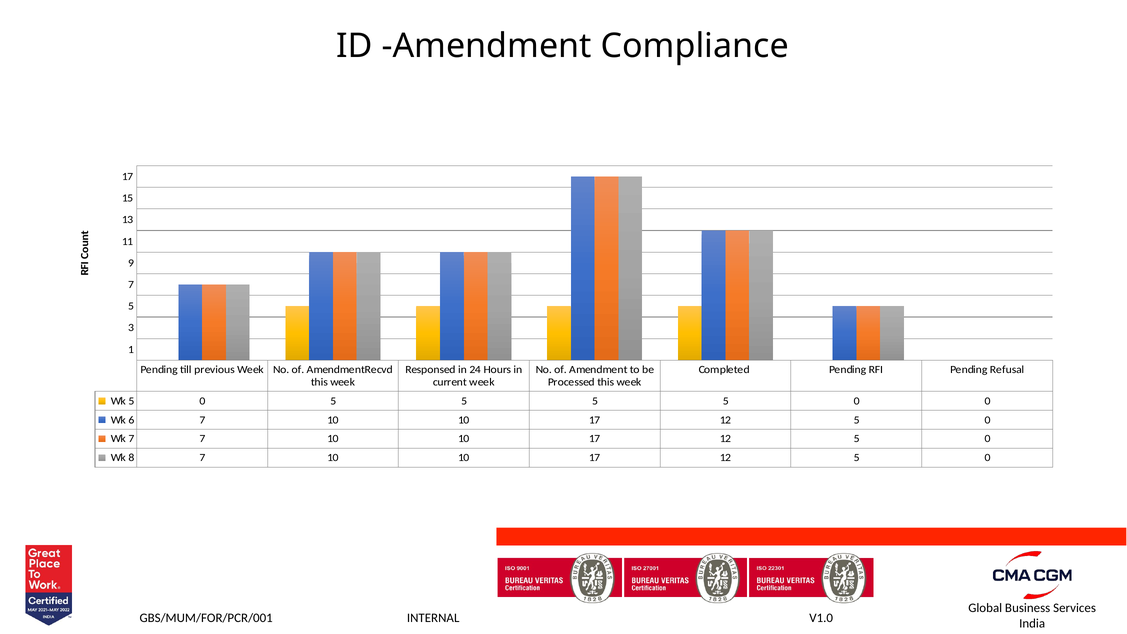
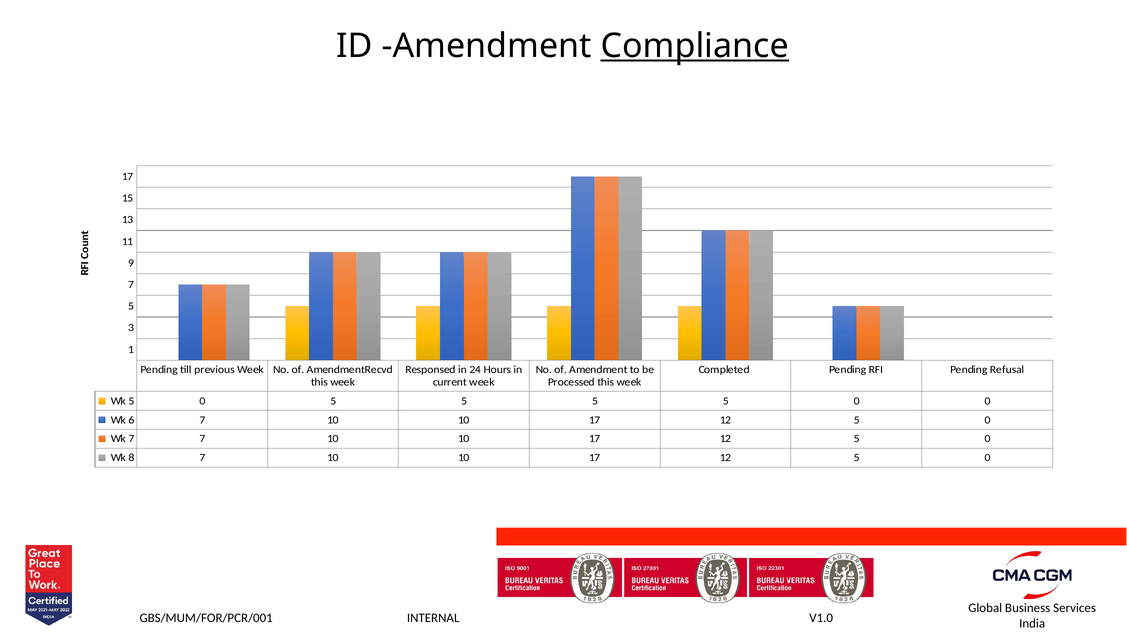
Compliance underline: none -> present
